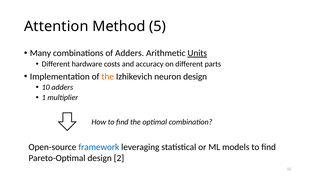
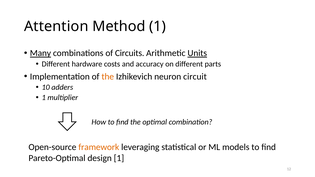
Method 5: 5 -> 1
Many underline: none -> present
of Adders: Adders -> Circuits
neuron design: design -> circuit
framework colour: blue -> orange
design 2: 2 -> 1
